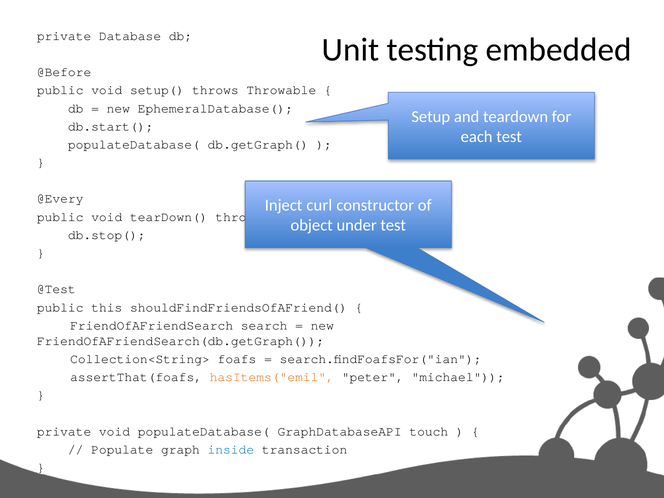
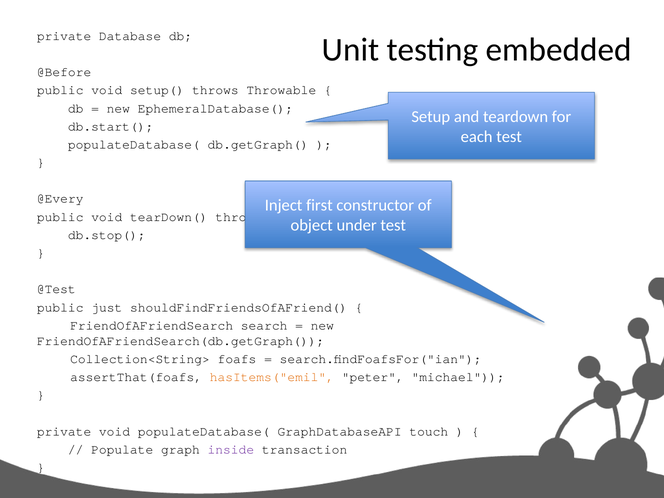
curl: curl -> first
this: this -> just
inside colour: blue -> purple
